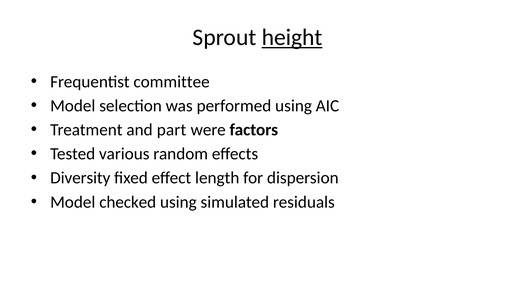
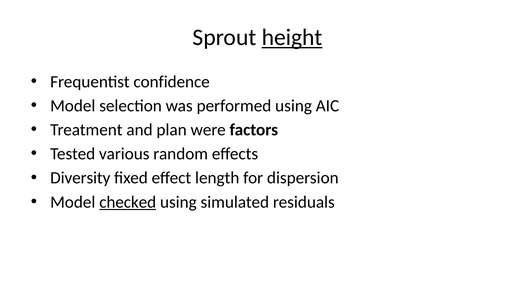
committee: committee -> confidence
part: part -> plan
checked underline: none -> present
